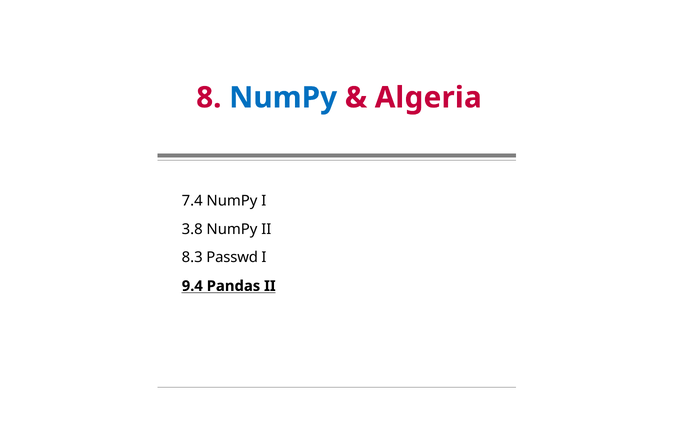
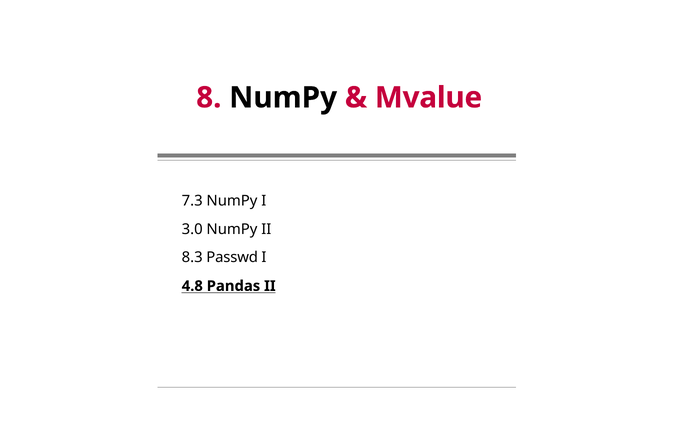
NumPy at (283, 98) colour: blue -> black
Algeria: Algeria -> Mvalue
7.4: 7.4 -> 7.3
3.8: 3.8 -> 3.0
9.4: 9.4 -> 4.8
